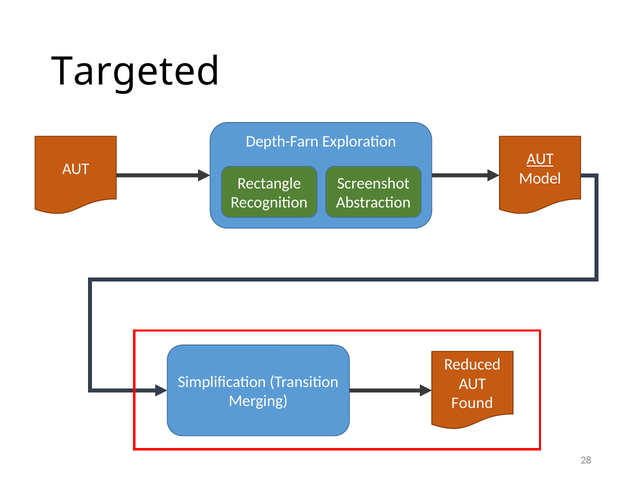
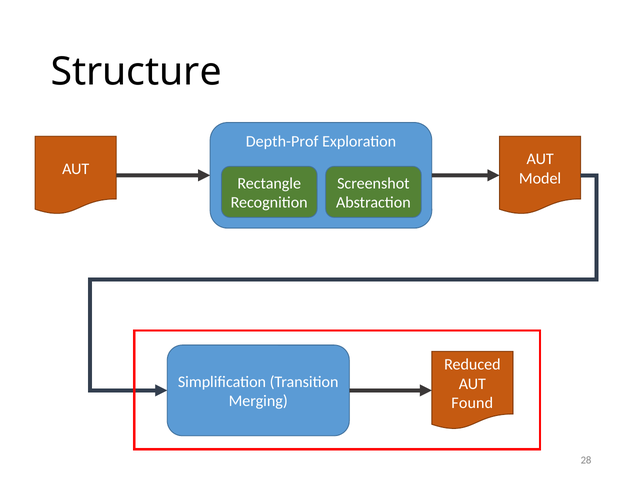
Targeted: Targeted -> Structure
Depth-Farn: Depth-Farn -> Depth-Prof
AUT at (540, 159) underline: present -> none
